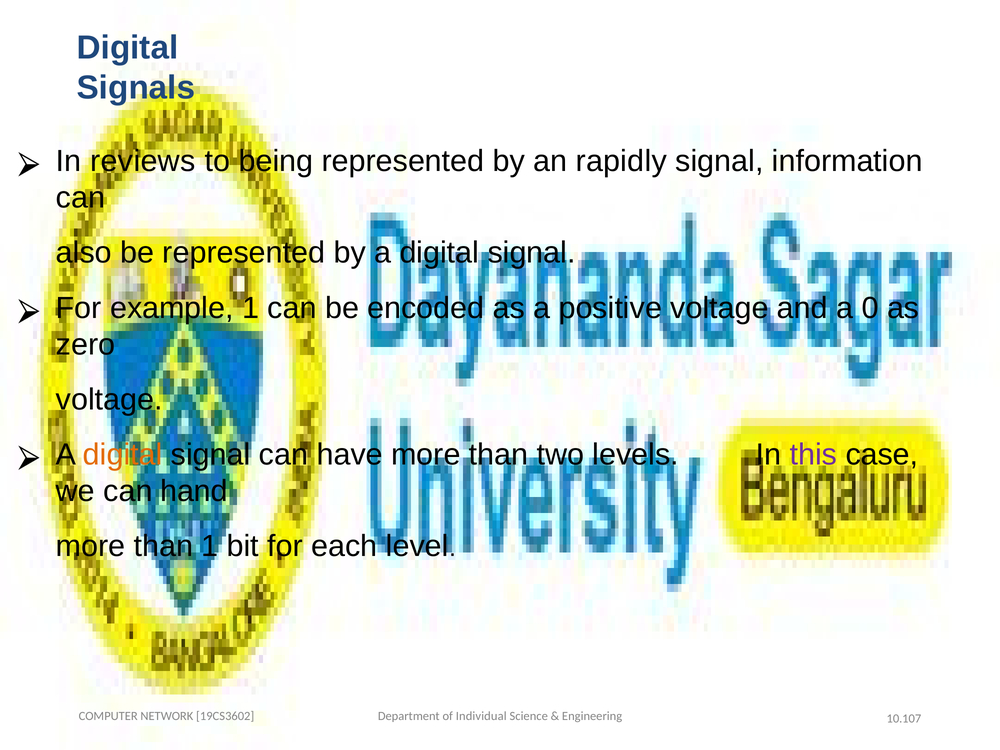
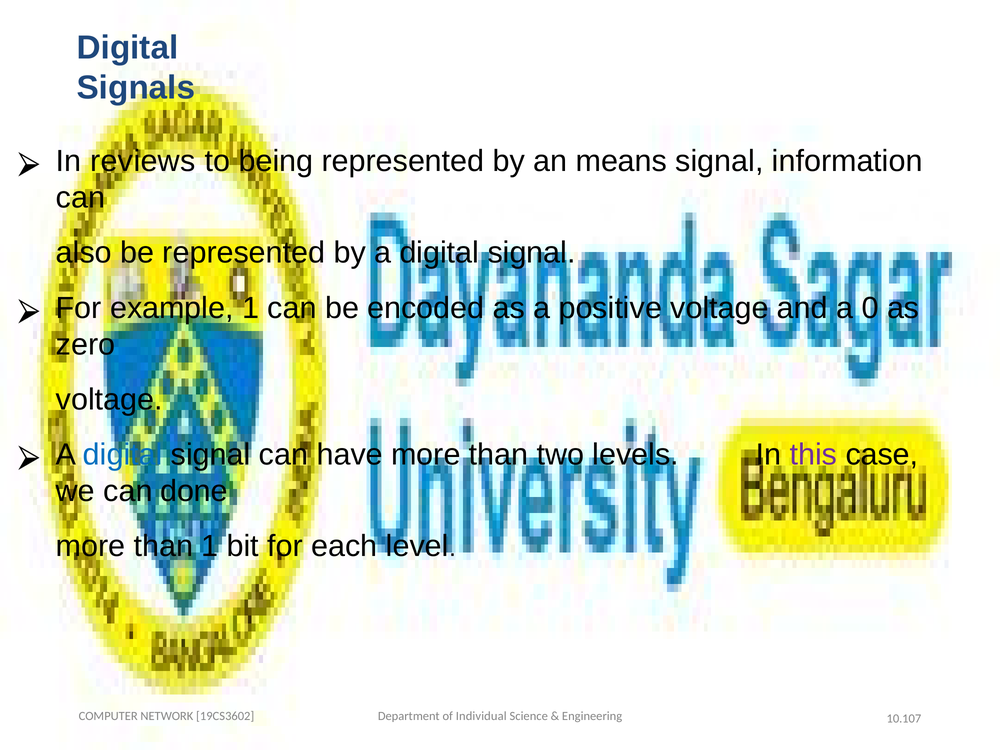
rapidly: rapidly -> means
digital at (123, 455) colour: orange -> blue
hand: hand -> done
